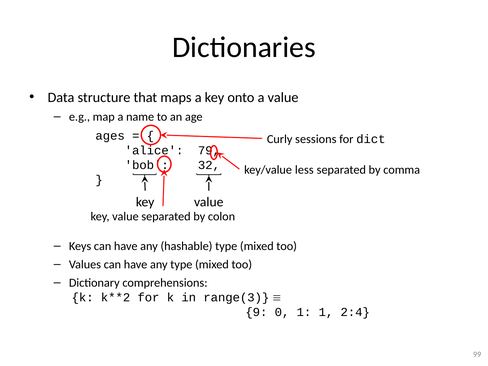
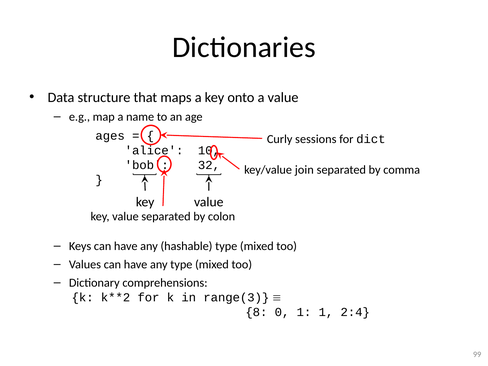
79: 79 -> 10
less: less -> join
9: 9 -> 8
